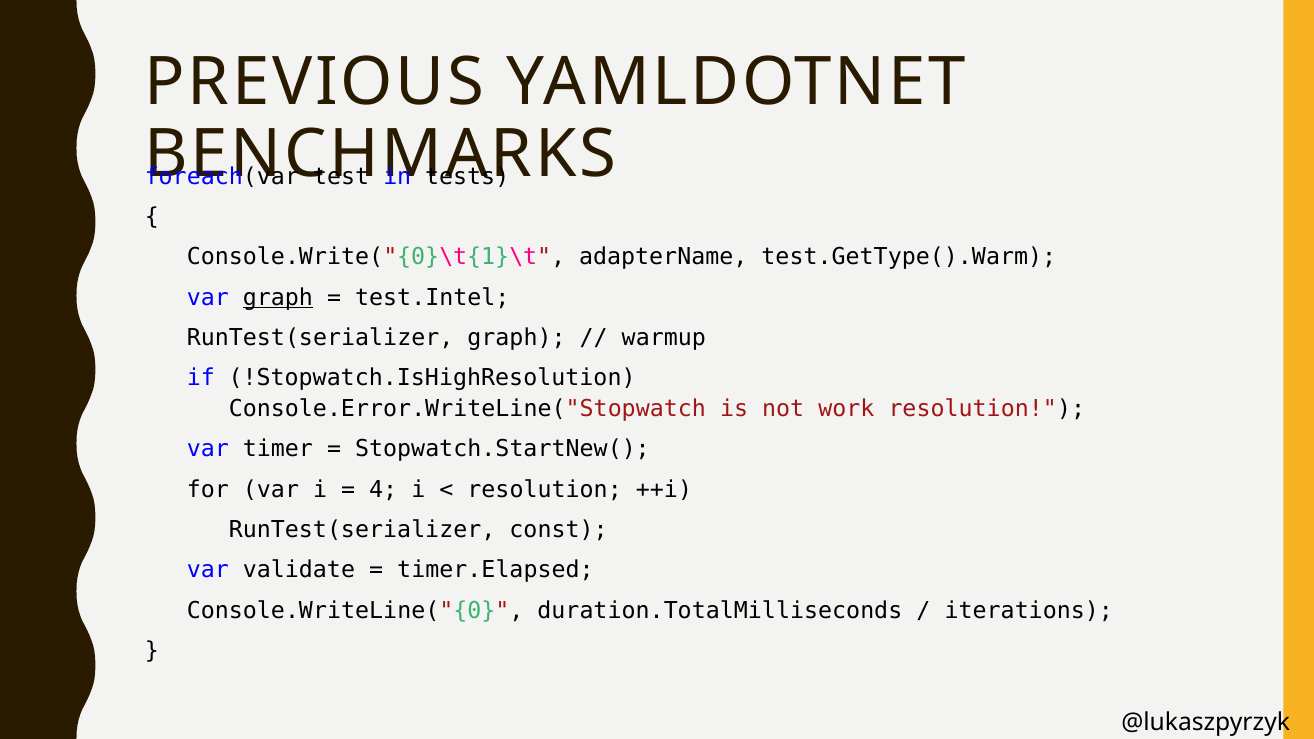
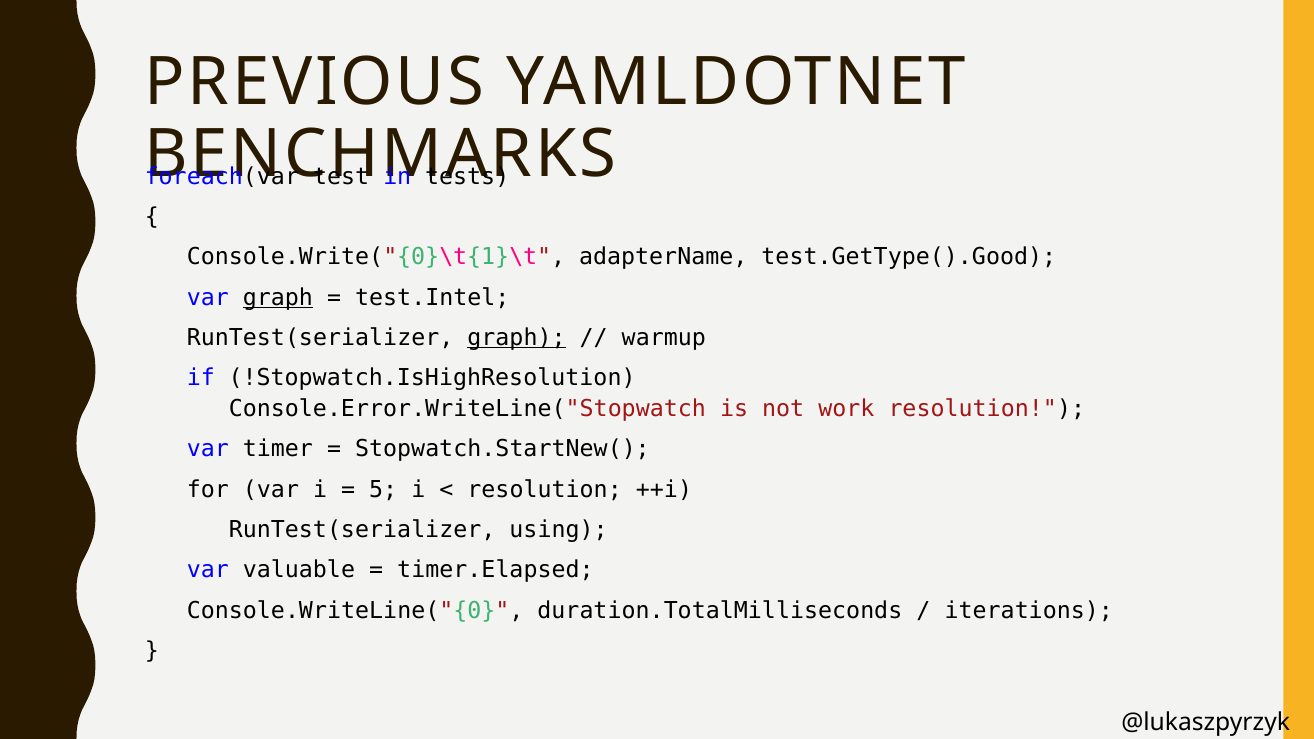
test.GetType().Warm: test.GetType().Warm -> test.GetType().Good
graph at (516, 338) underline: none -> present
4: 4 -> 5
const: const -> using
validate: validate -> valuable
